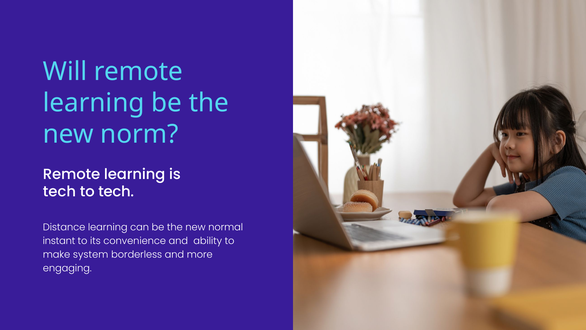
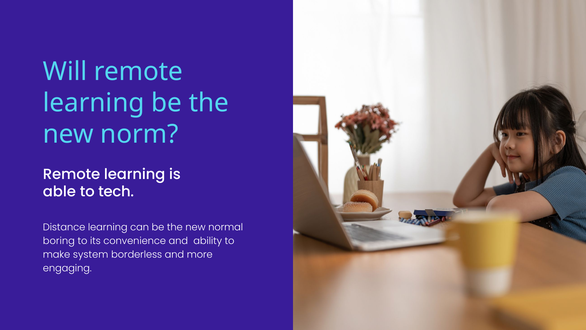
tech at (59, 192): tech -> able
instant: instant -> boring
